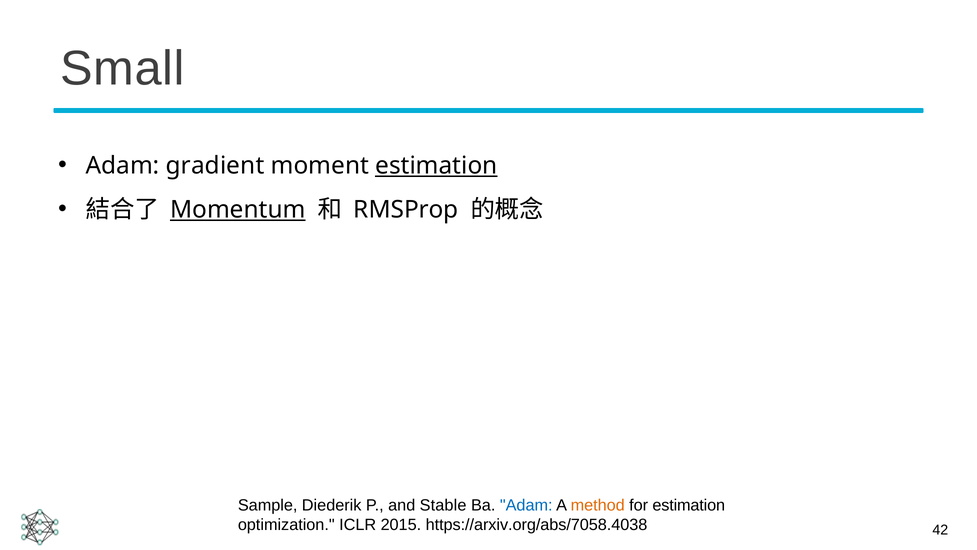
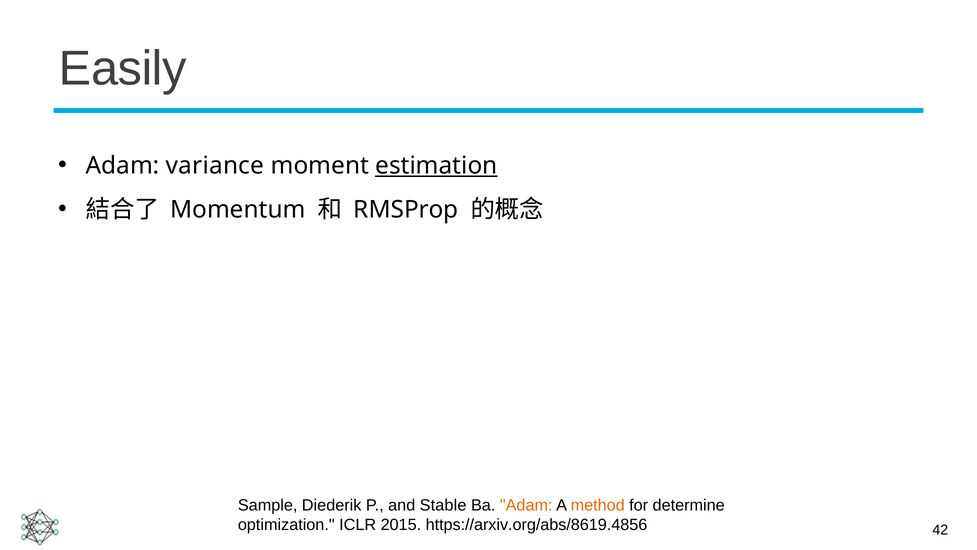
Small: Small -> Easily
gradient: gradient -> variance
Momentum underline: present -> none
Adam at (526, 505) colour: blue -> orange
for estimation: estimation -> determine
https://arxiv.org/abs/7058.4038: https://arxiv.org/abs/7058.4038 -> https://arxiv.org/abs/8619.4856
